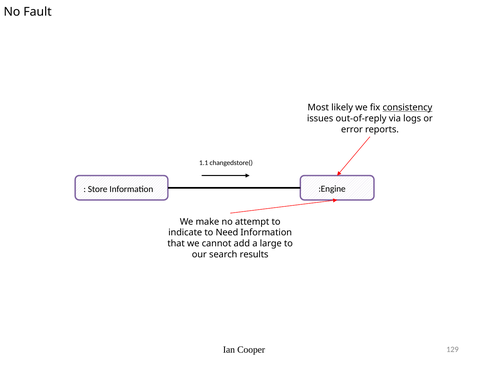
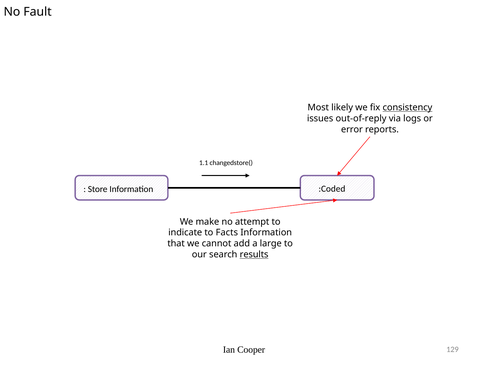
:Engine: :Engine -> :Coded
Need: Need -> Facts
results underline: none -> present
